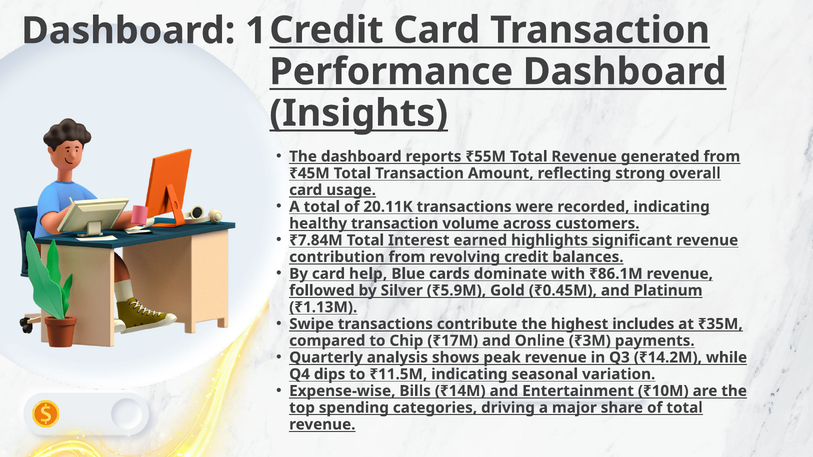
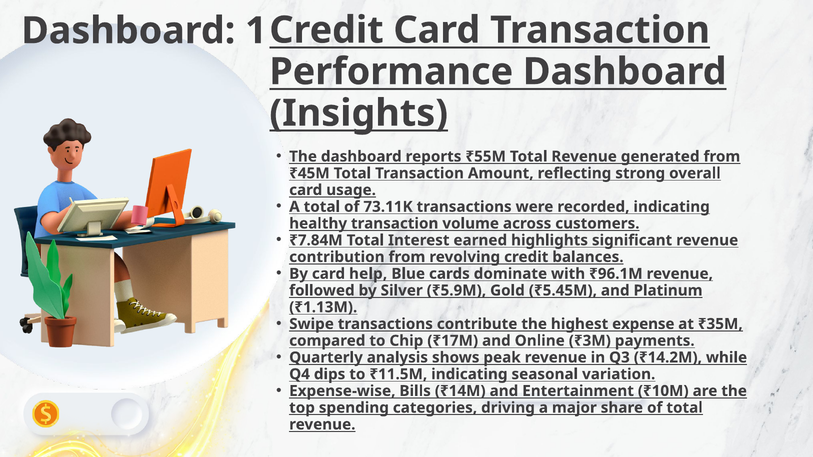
20.11K: 20.11K -> 73.11K
₹86.1M: ₹86.1M -> ₹96.1M
₹0.45M: ₹0.45M -> ₹5.45M
includes: includes -> expense
